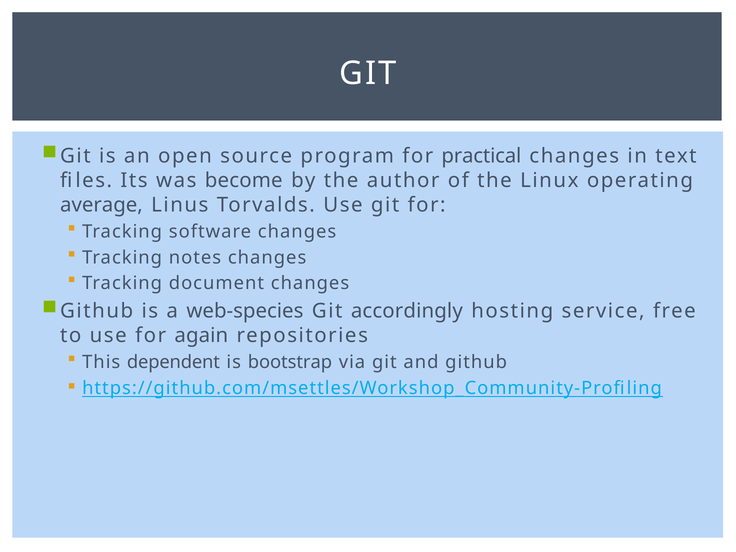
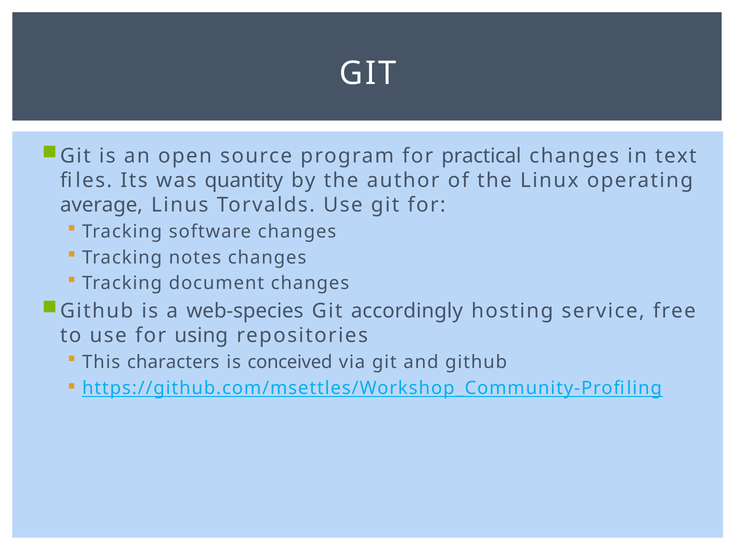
become: become -> quantity
again: again -> using
dependent: dependent -> characters
bootstrap: bootstrap -> conceived
